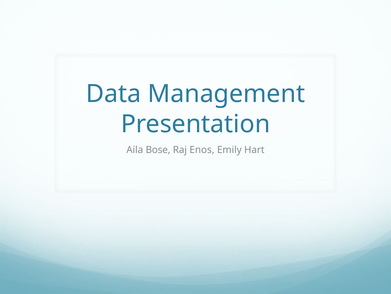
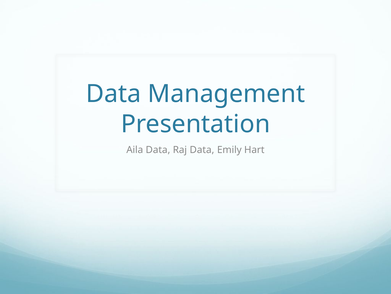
Aila Bose: Bose -> Data
Raj Enos: Enos -> Data
